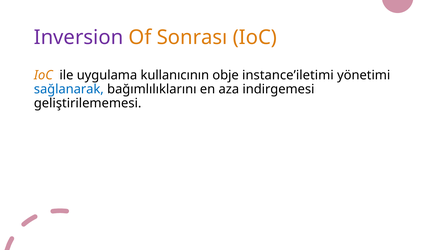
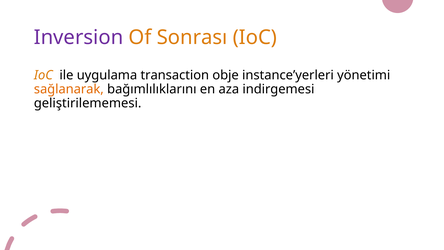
kullanıcının: kullanıcının -> transaction
instance’iletimi: instance’iletimi -> instance’yerleri
sağlanarak colour: blue -> orange
